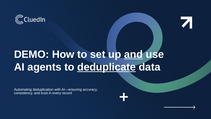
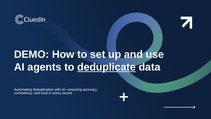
and at (133, 54) underline: present -> none
